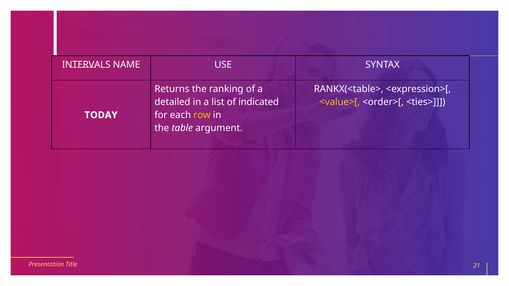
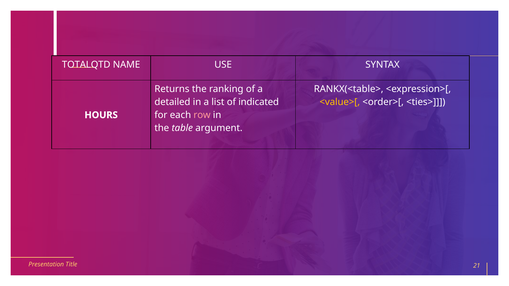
INTERVALS: INTERVALS -> TOTALQTD
row colour: yellow -> pink
TODAY: TODAY -> HOURS
